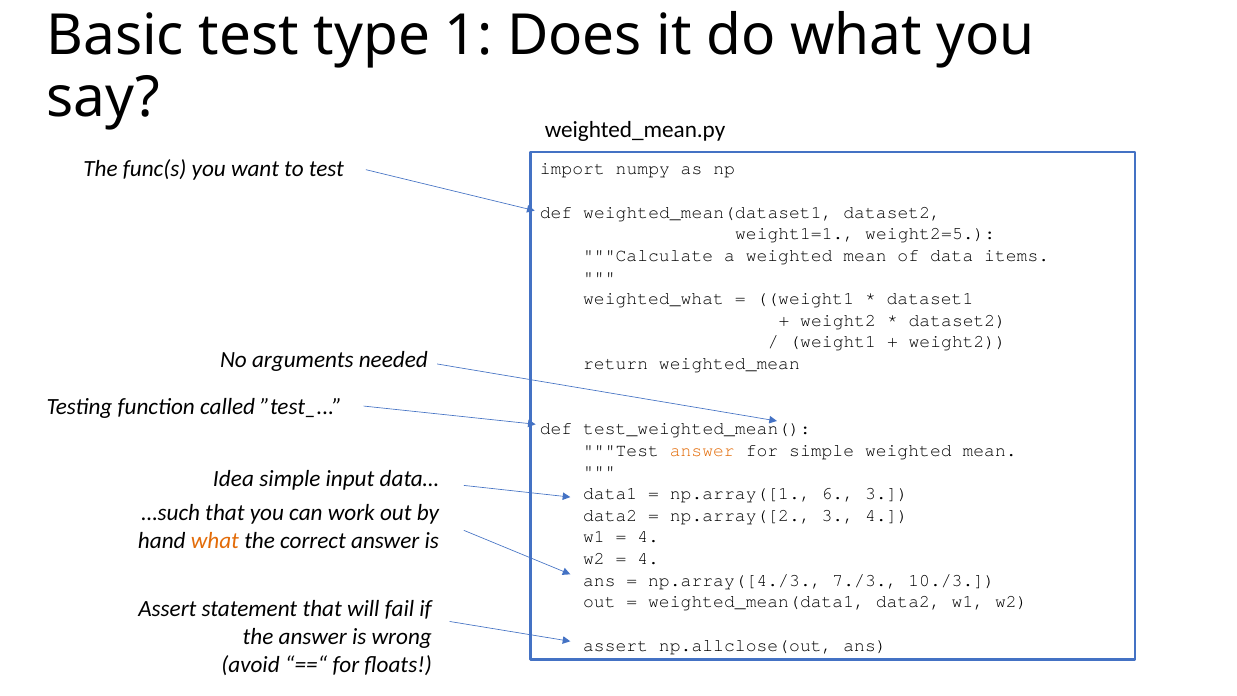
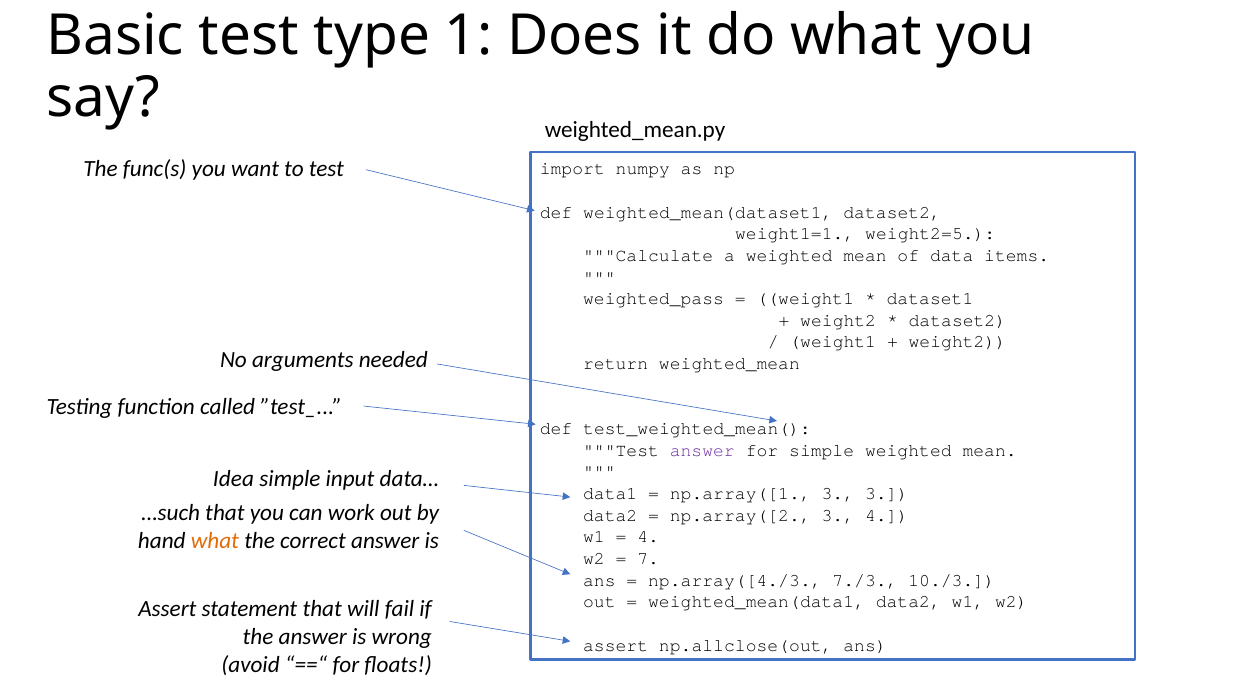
weighted_what: weighted_what -> weighted_pass
answer at (702, 450) colour: orange -> purple
np.array([1 6: 6 -> 3
4 at (648, 559): 4 -> 7
